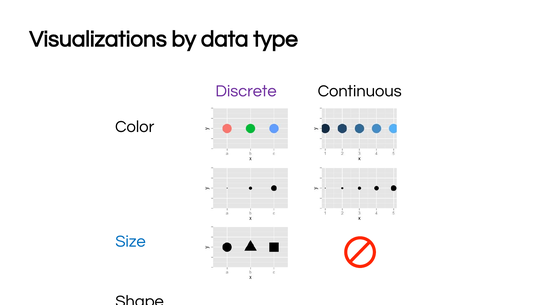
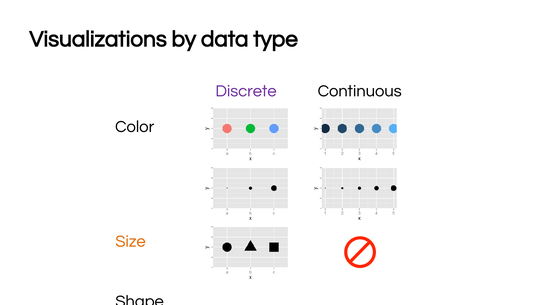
Size colour: blue -> orange
